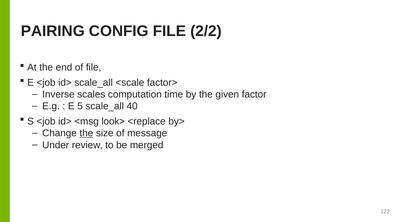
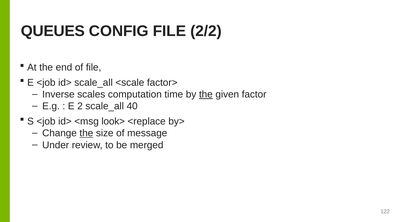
PAIRING: PAIRING -> QUEUES
the at (206, 94) underline: none -> present
5: 5 -> 2
